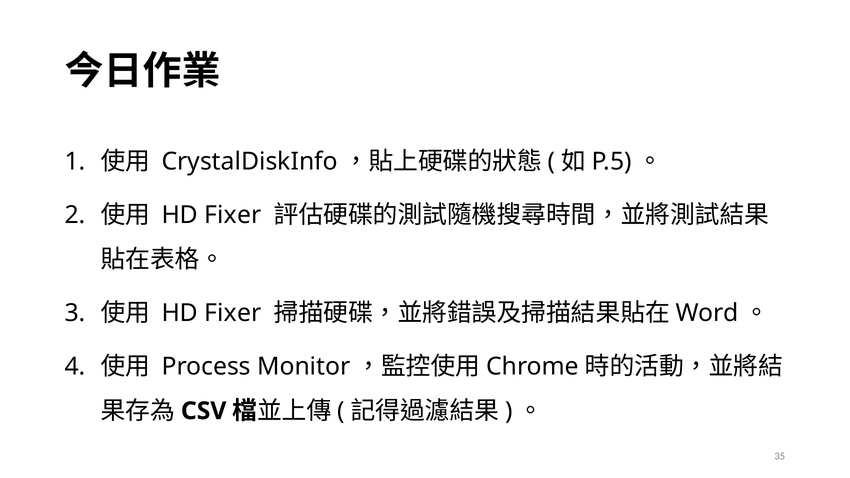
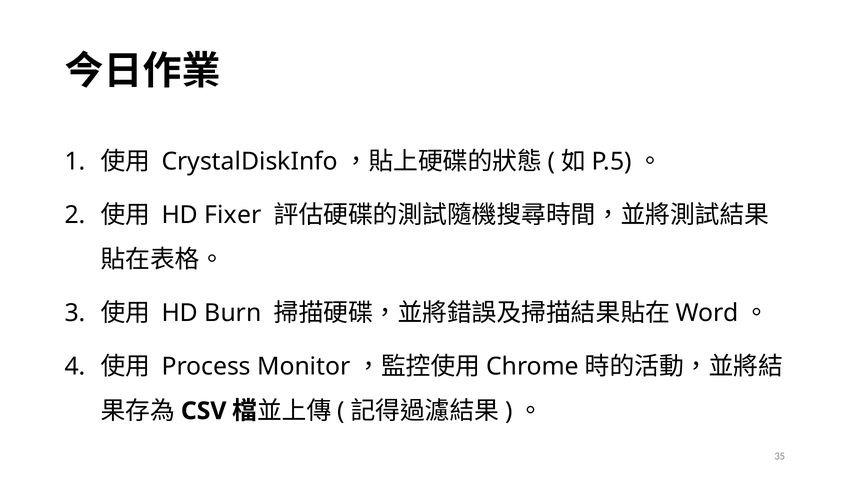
Fixer at (233, 313): Fixer -> Burn
